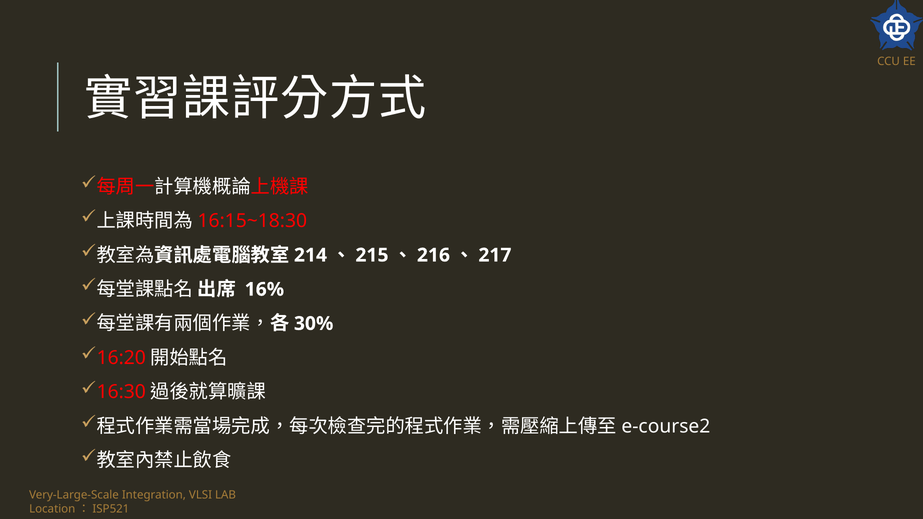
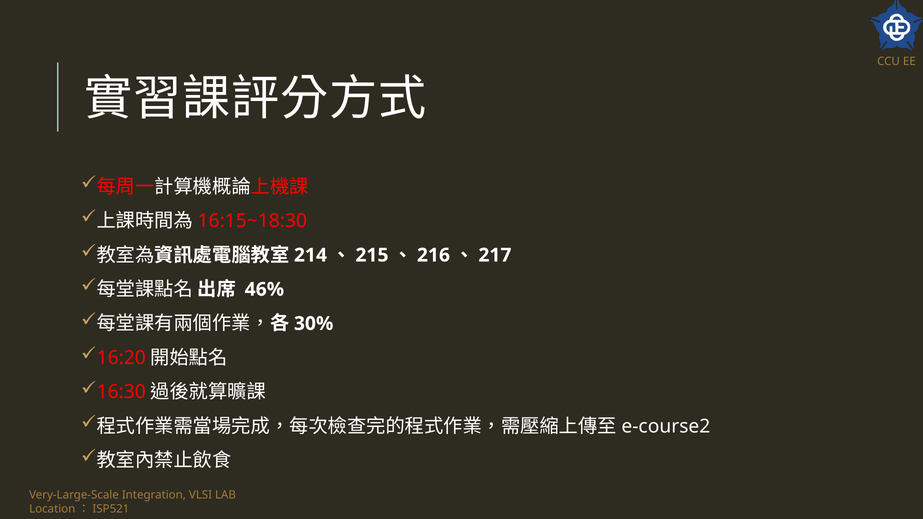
16%: 16% -> 46%
